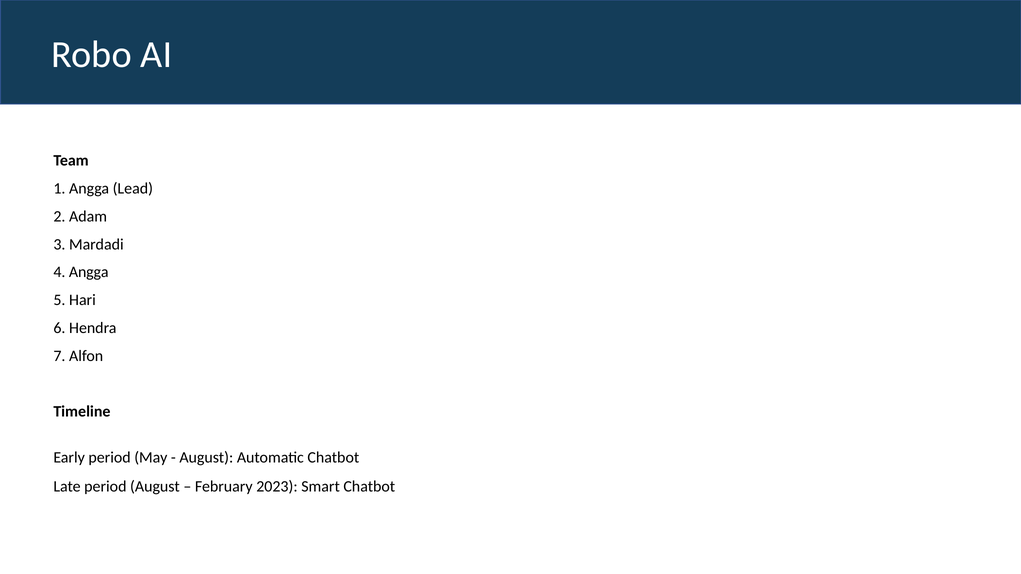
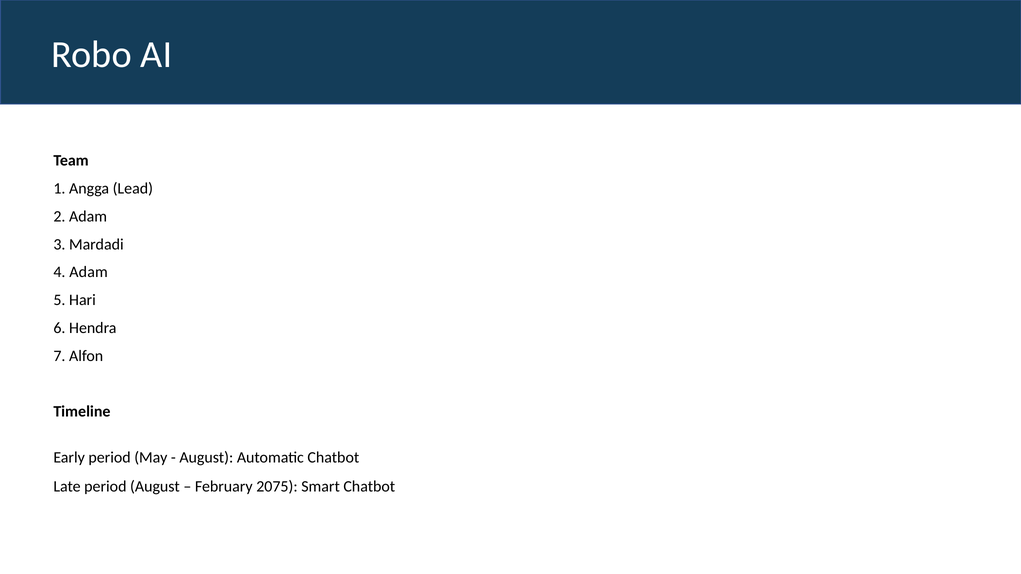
4 Angga: Angga -> Adam
2023: 2023 -> 2075
